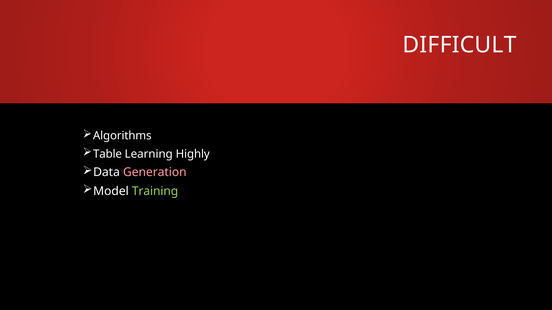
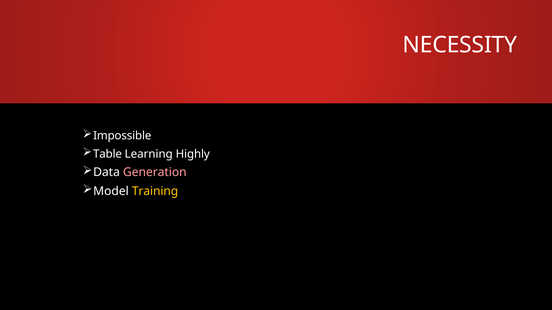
DIFFICULT: DIFFICULT -> NECESSITY
Algorithms: Algorithms -> Impossible
Training colour: light green -> yellow
